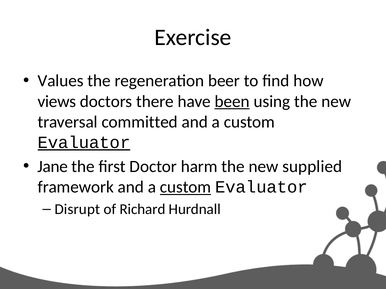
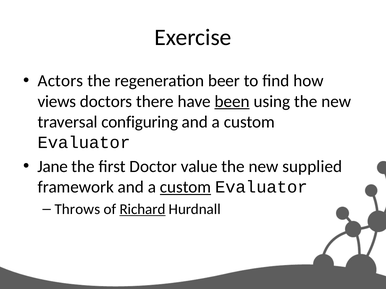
Values: Values -> Actors
committed: committed -> configuring
Evaluator at (84, 143) underline: present -> none
harm: harm -> value
Disrupt: Disrupt -> Throws
Richard underline: none -> present
